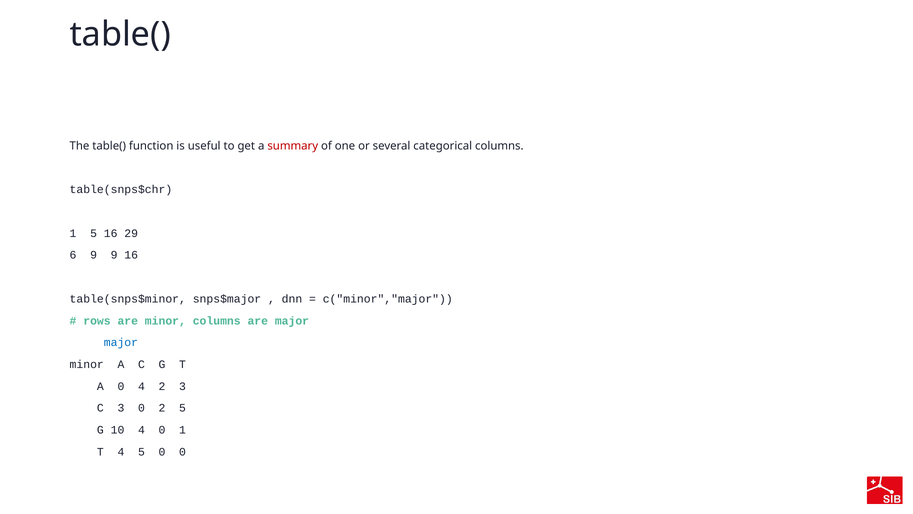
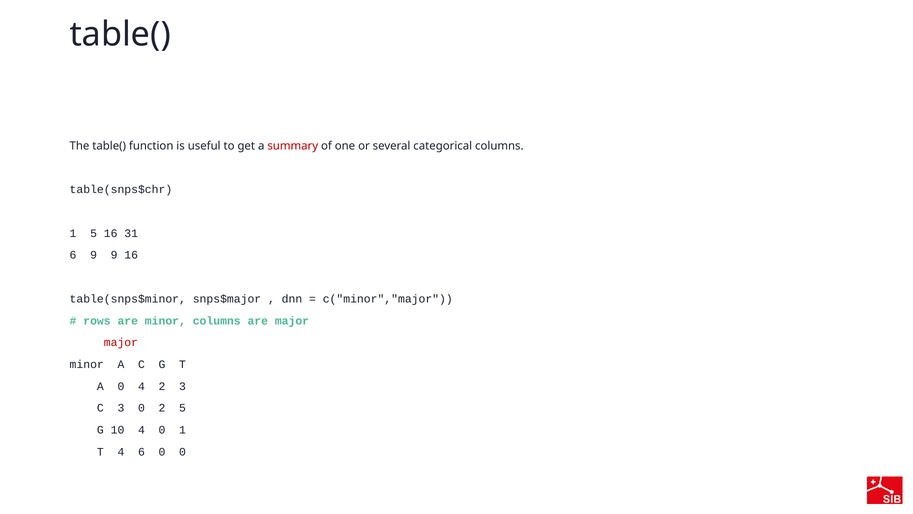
29: 29 -> 31
major at (121, 342) colour: blue -> red
4 5: 5 -> 6
